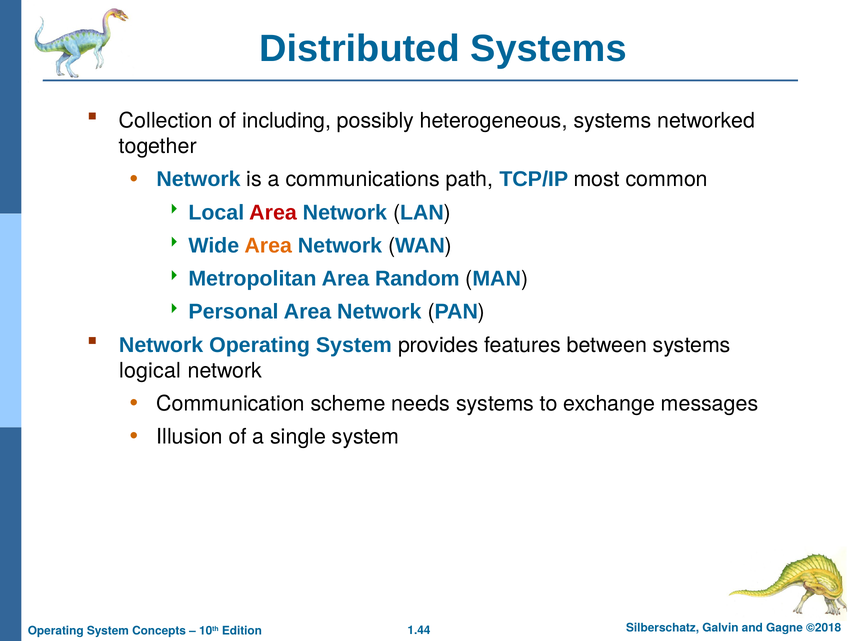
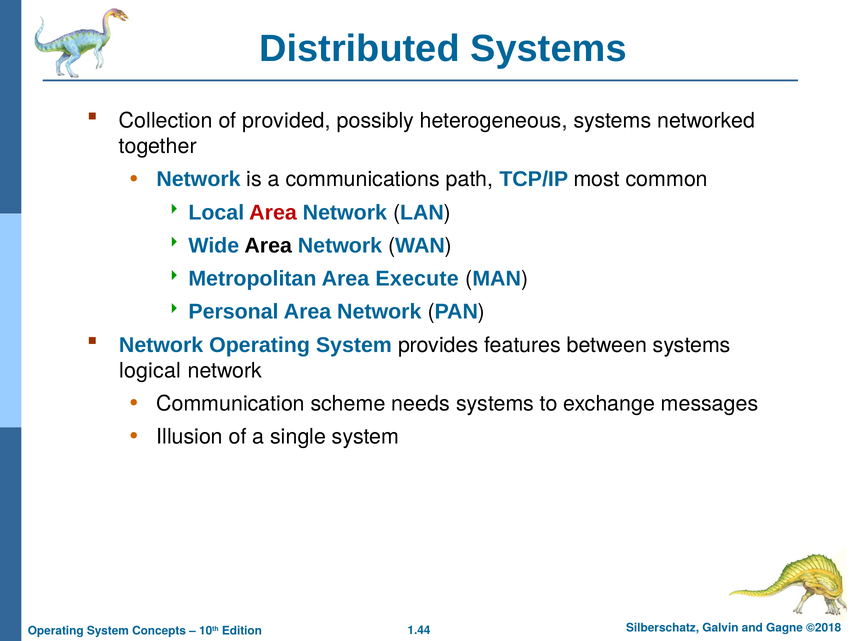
including: including -> provided
Area at (268, 246) colour: orange -> black
Random: Random -> Execute
